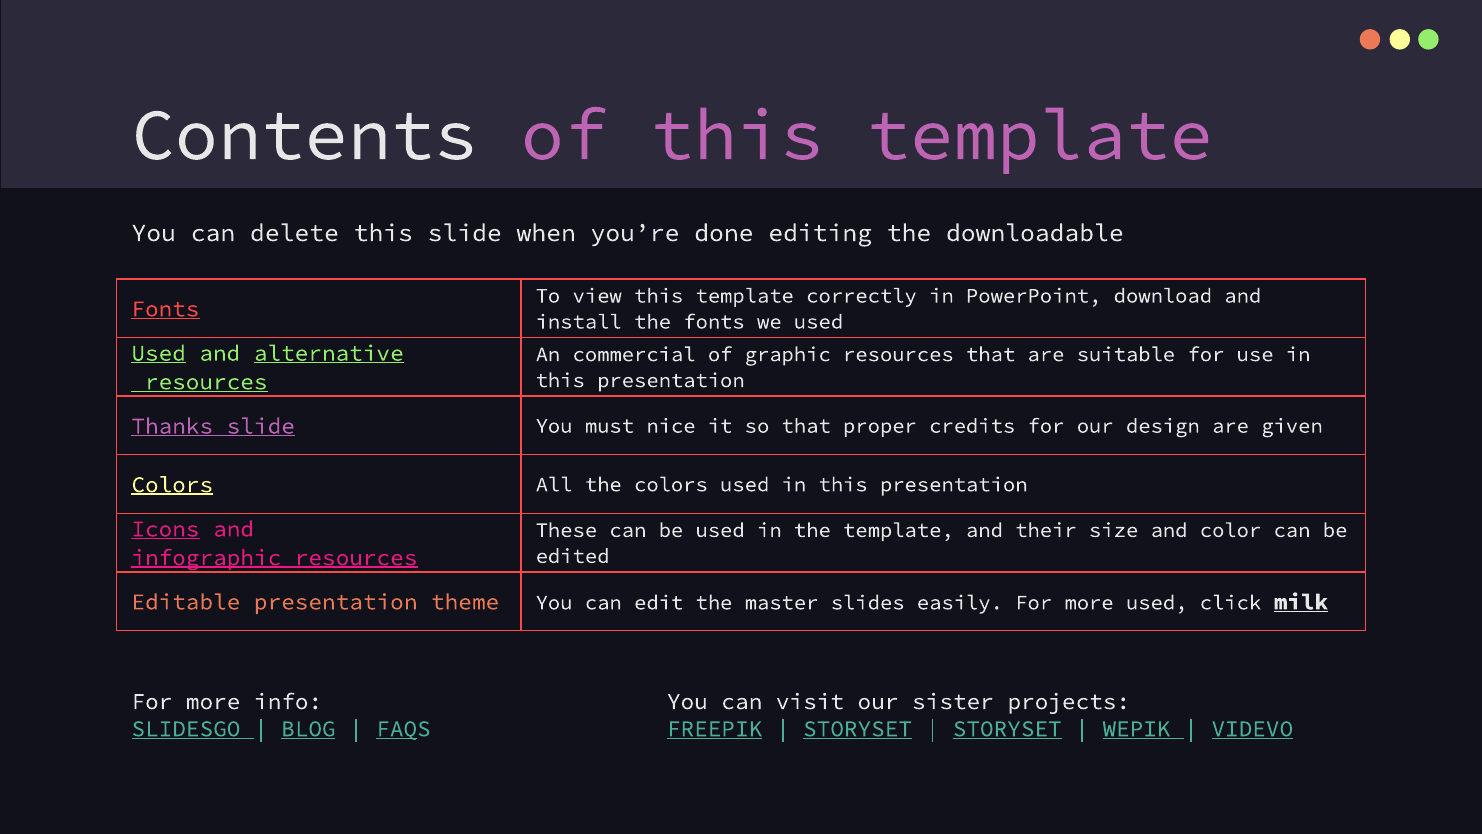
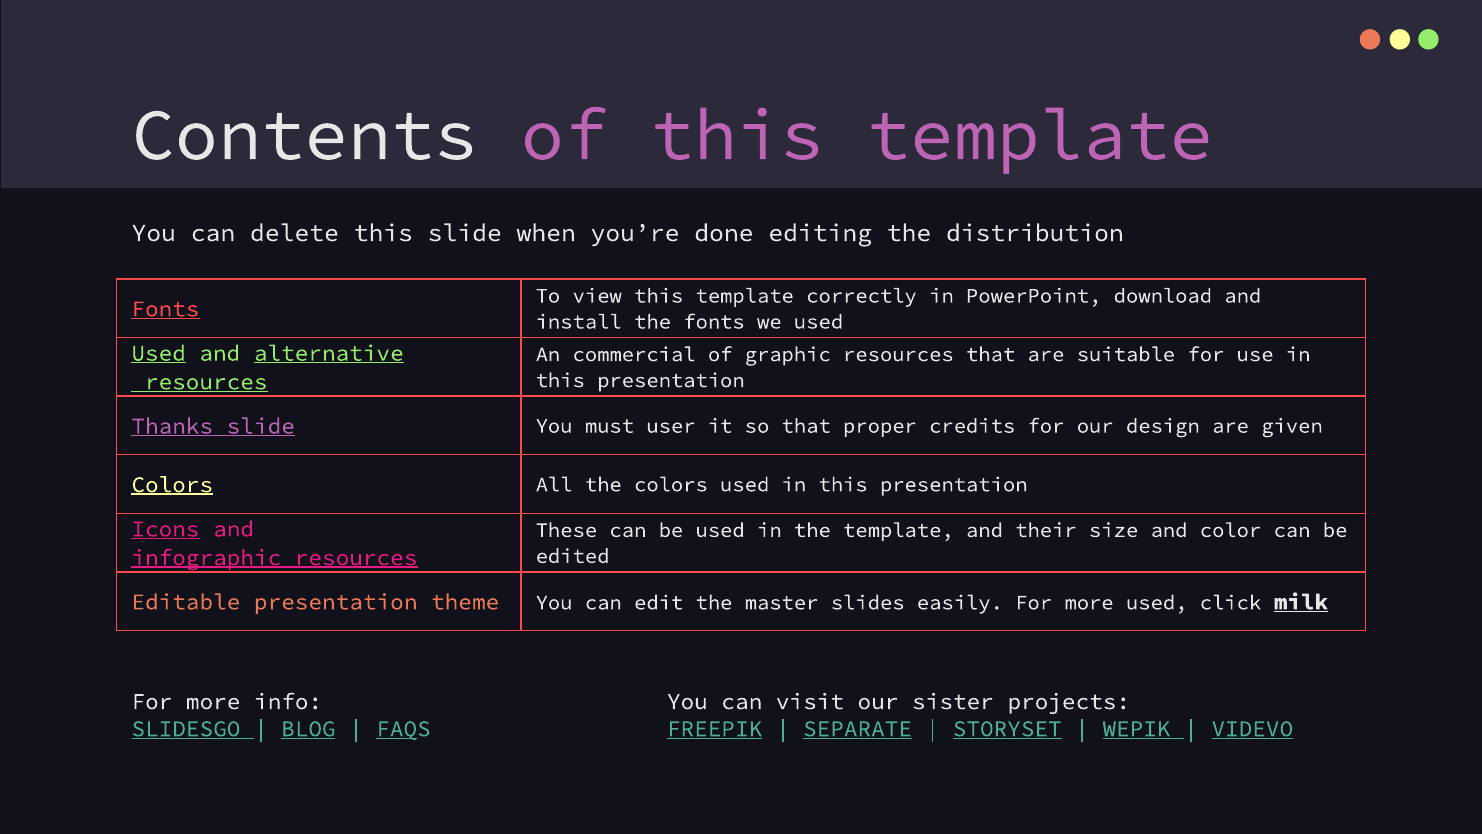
downloadable: downloadable -> distribution
nice: nice -> user
STORYSET at (858, 729): STORYSET -> SEPARATE
